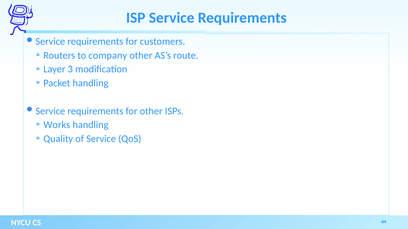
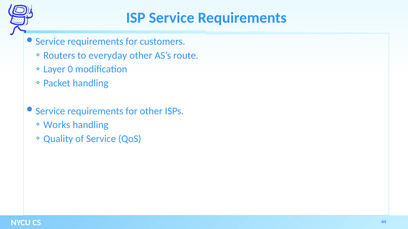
company: company -> everyday
3: 3 -> 0
